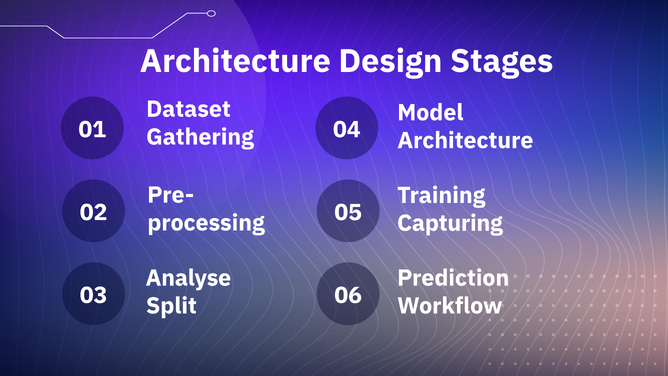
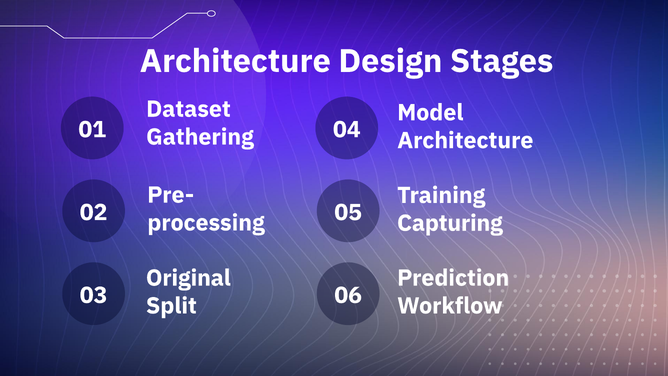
Analyse: Analyse -> Original
